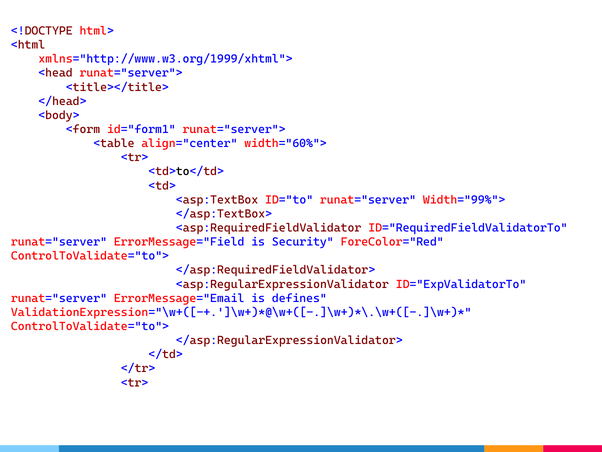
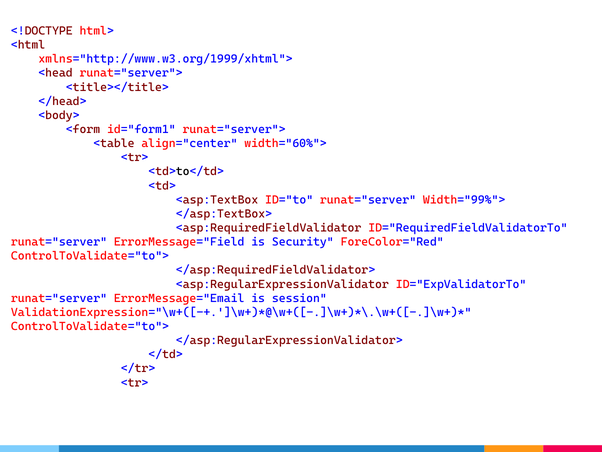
defines: defines -> session
